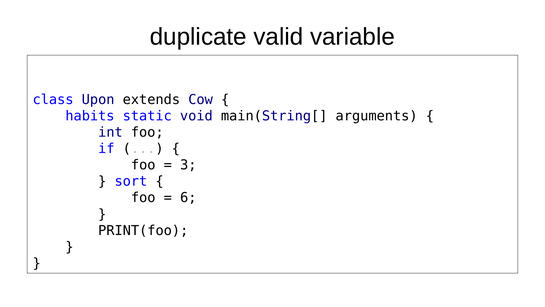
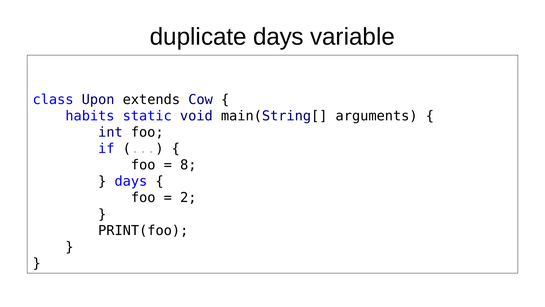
duplicate valid: valid -> days
3: 3 -> 8
sort at (131, 181): sort -> days
6: 6 -> 2
